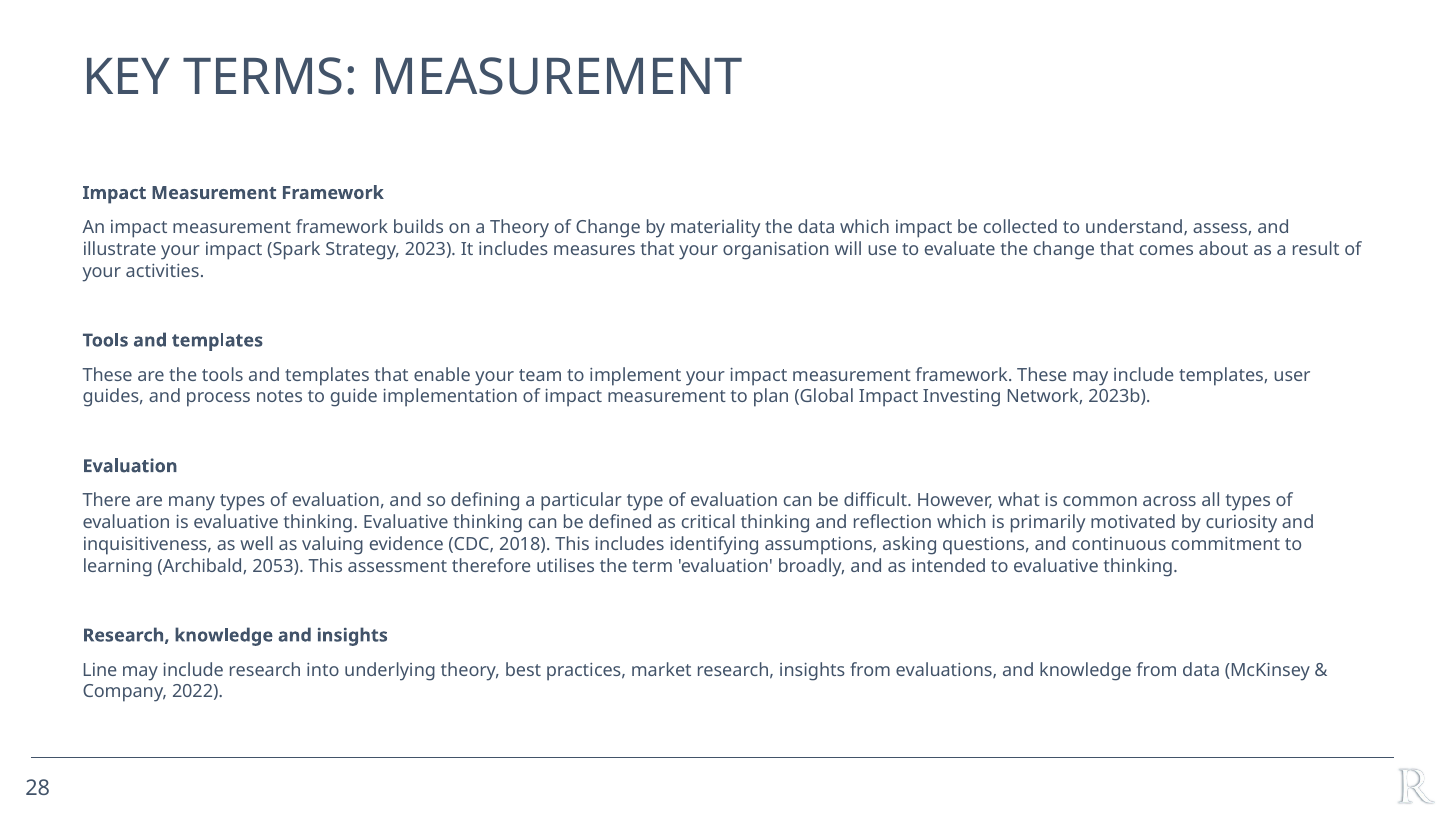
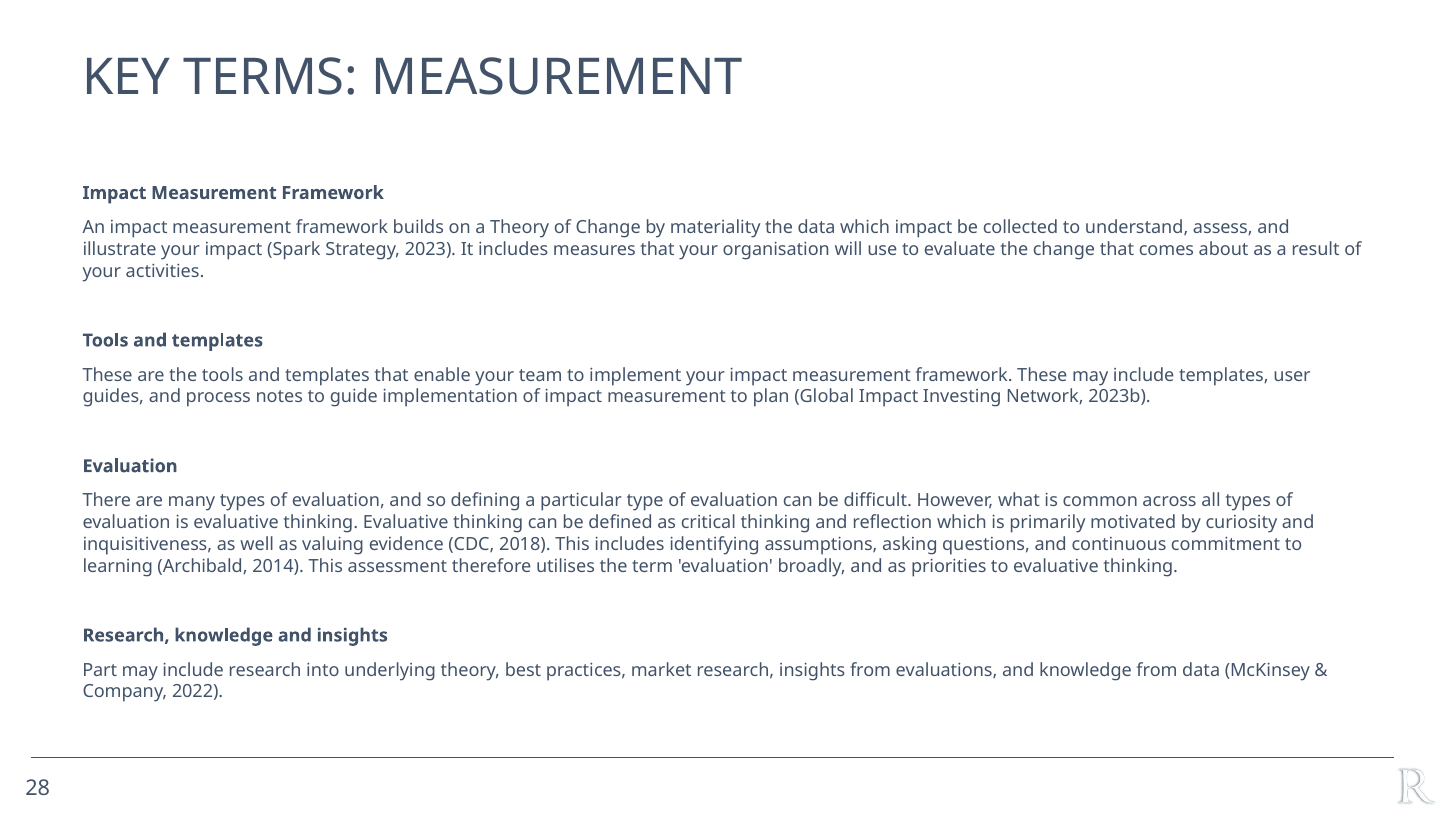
2053: 2053 -> 2014
intended: intended -> priorities
Line: Line -> Part
